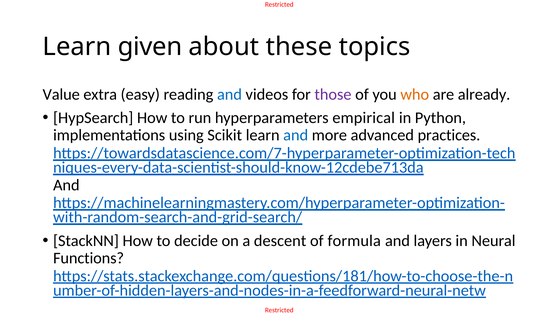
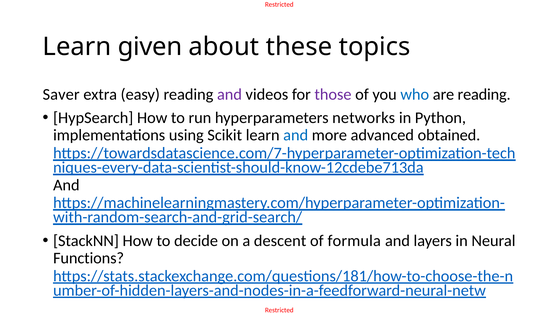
Value: Value -> Saver
and at (229, 94) colour: blue -> purple
who colour: orange -> blue
are already: already -> reading
empirical: empirical -> networks
practices: practices -> obtained
